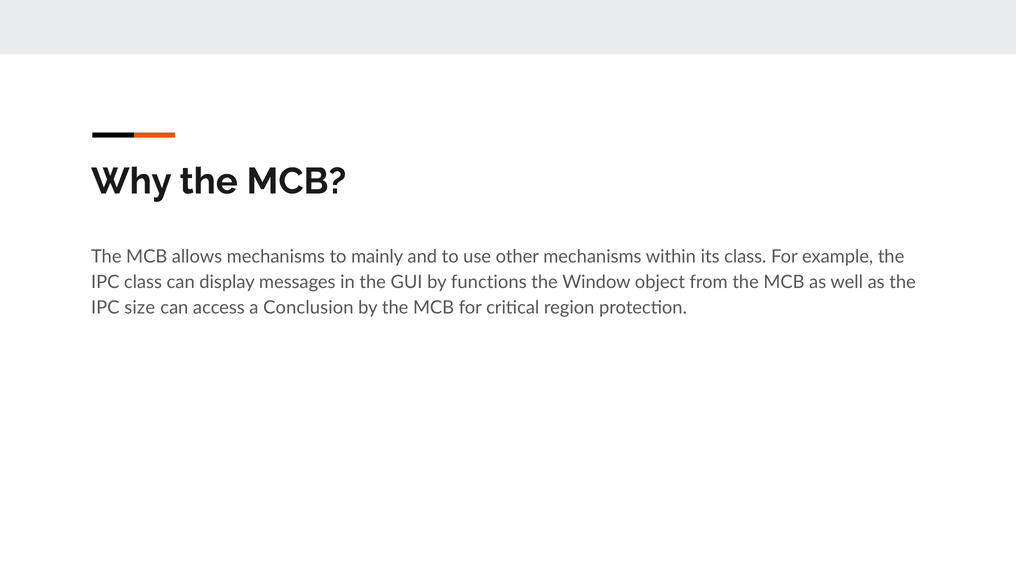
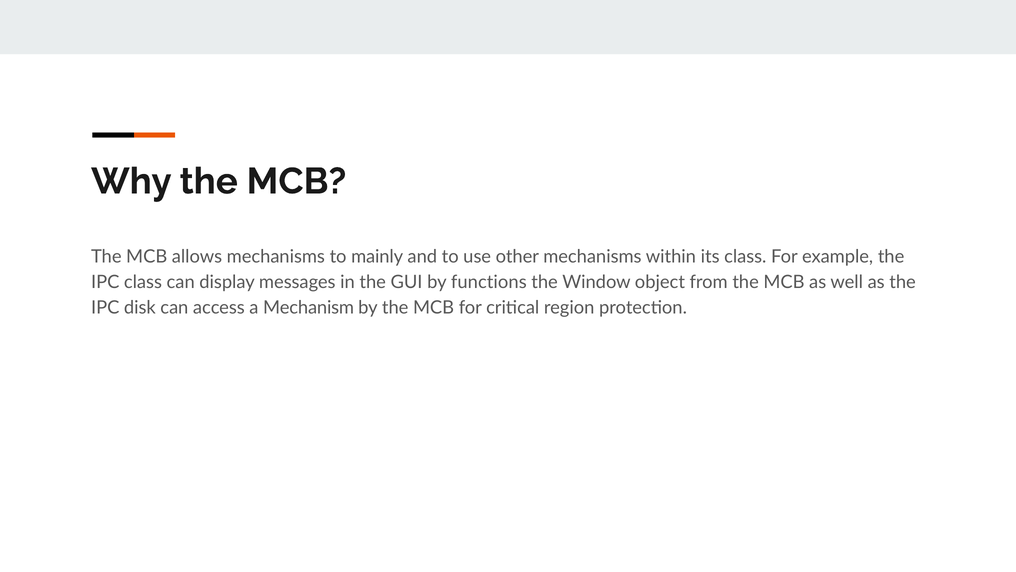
size: size -> disk
Conclusion: Conclusion -> Mechanism
